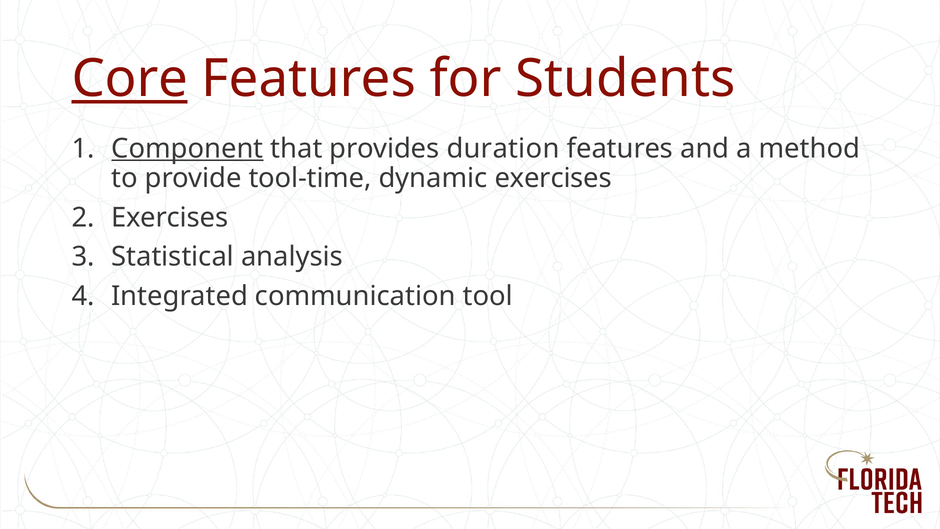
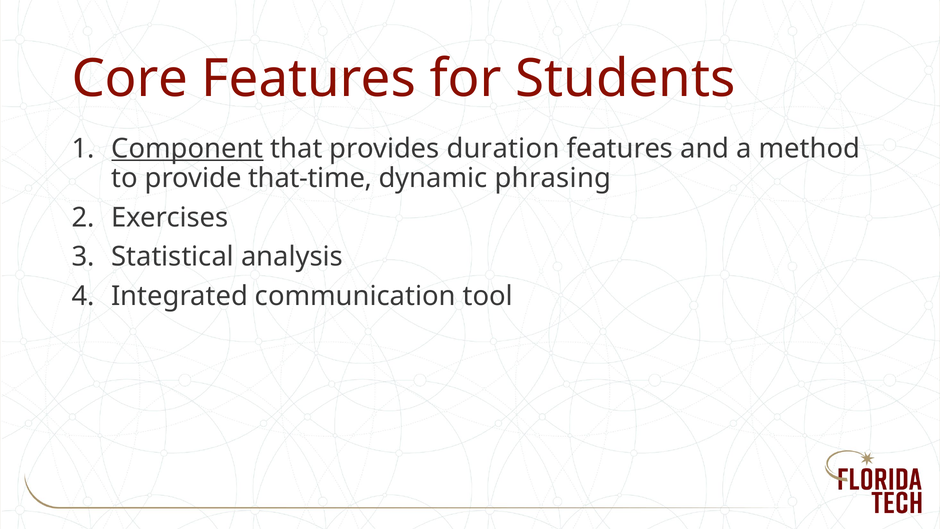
Core underline: present -> none
tool-time: tool-time -> that-time
dynamic exercises: exercises -> phrasing
